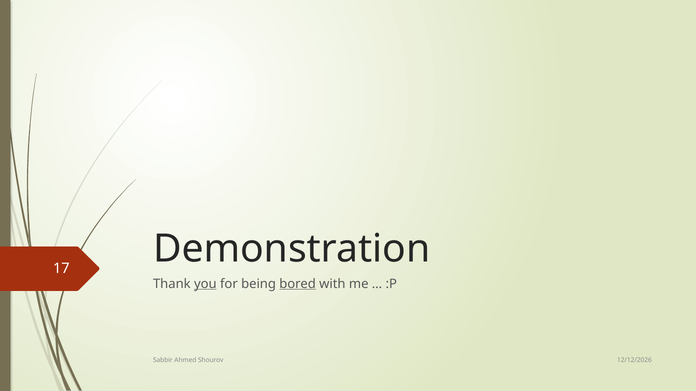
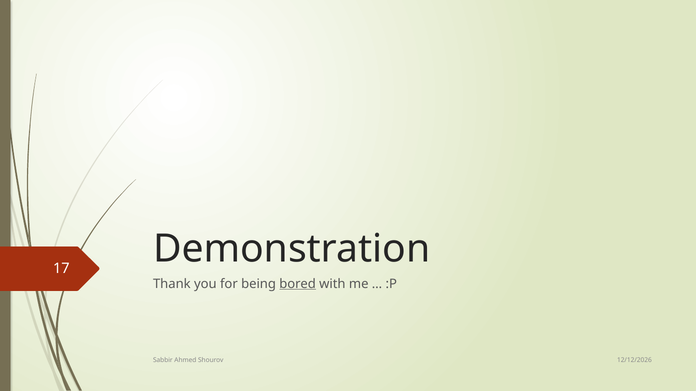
you underline: present -> none
